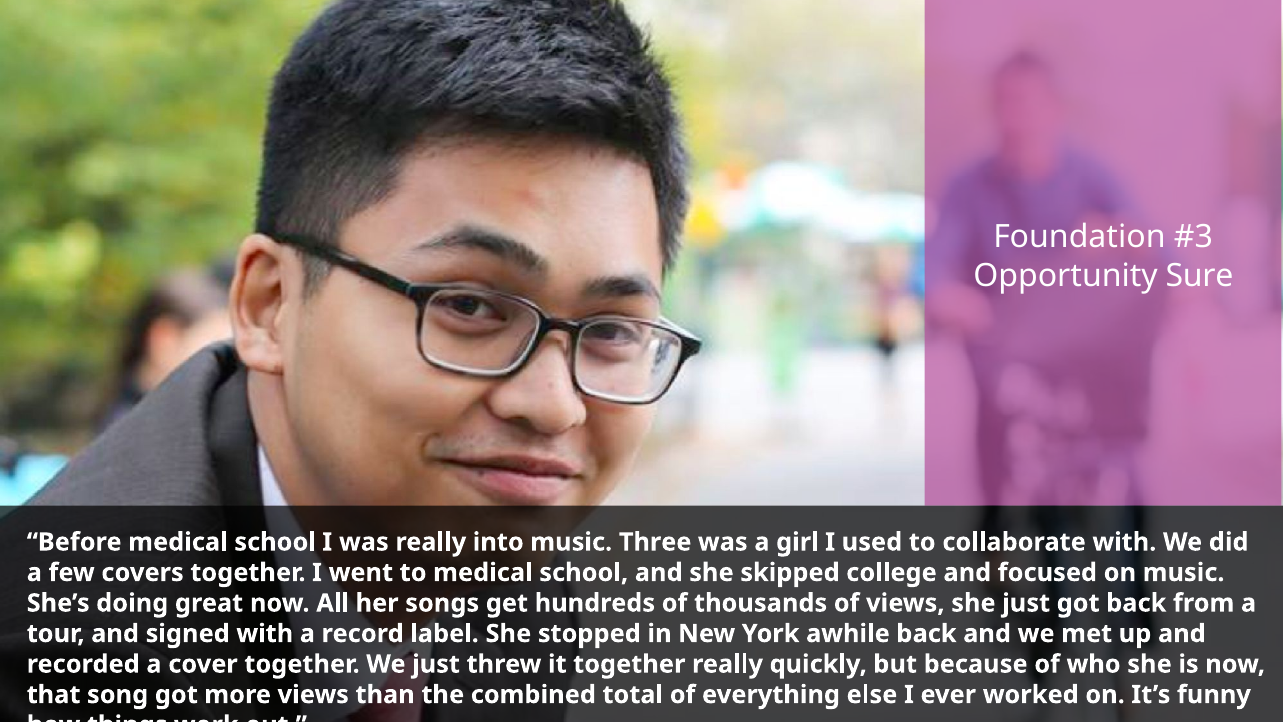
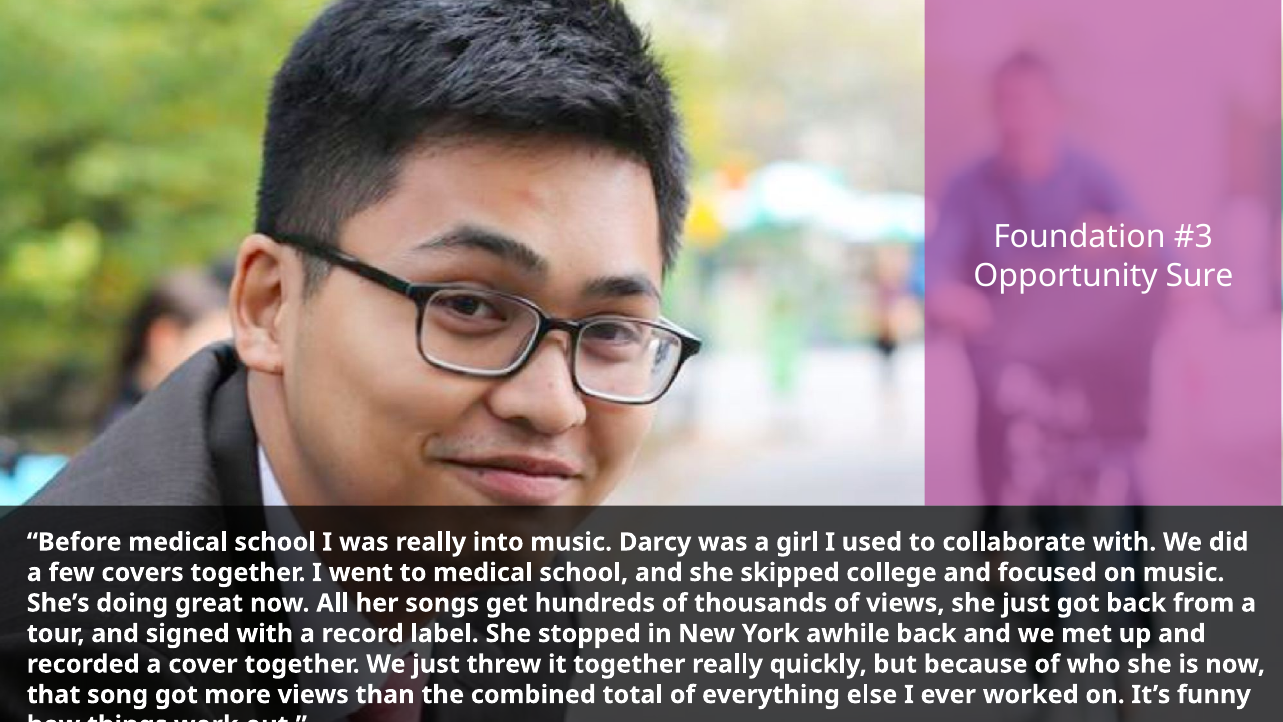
Three: Three -> Darcy
